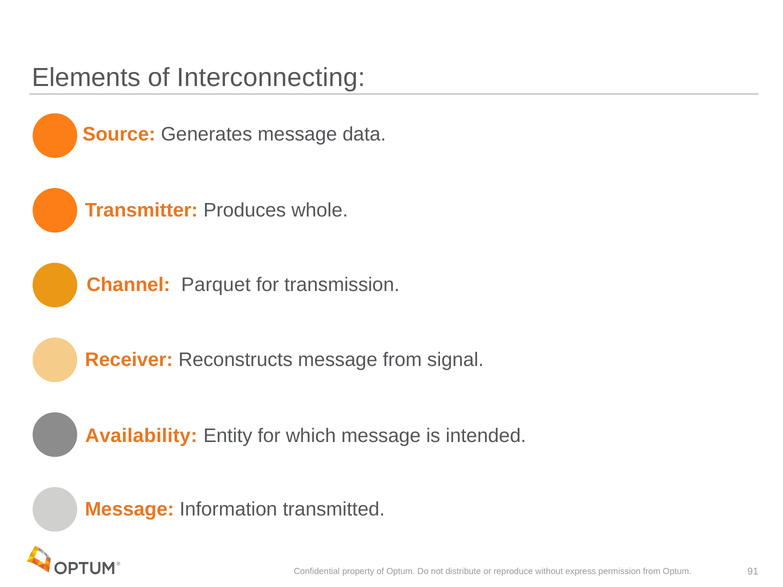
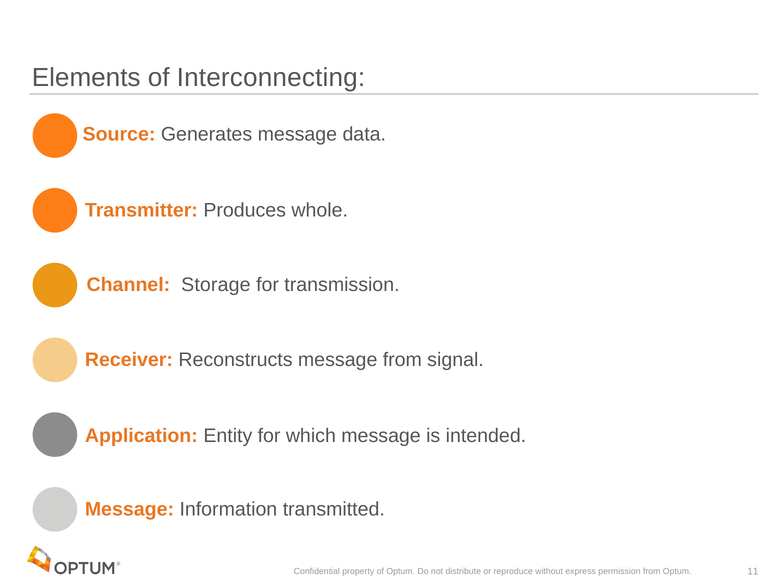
Parquet: Parquet -> Storage
Availability: Availability -> Application
91: 91 -> 11
